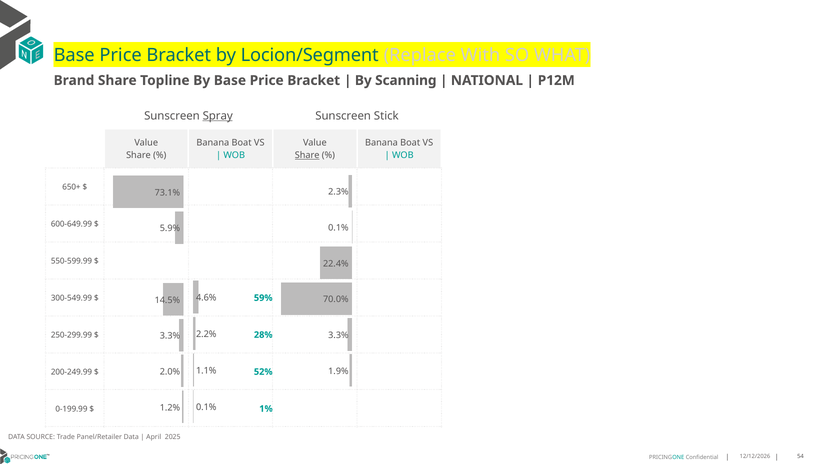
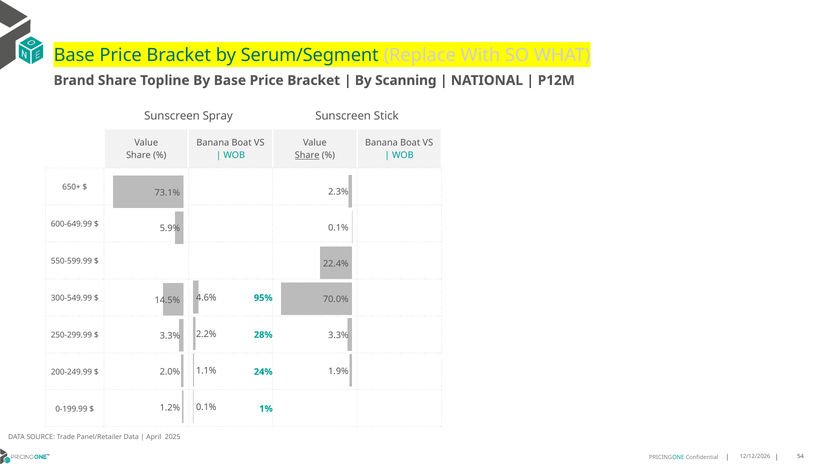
Locion/Segment: Locion/Segment -> Serum/Segment
Spray underline: present -> none
59%: 59% -> 95%
52%: 52% -> 24%
